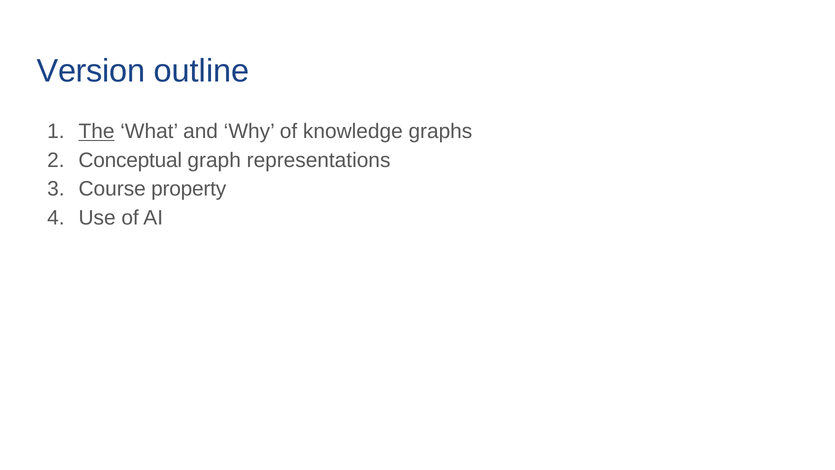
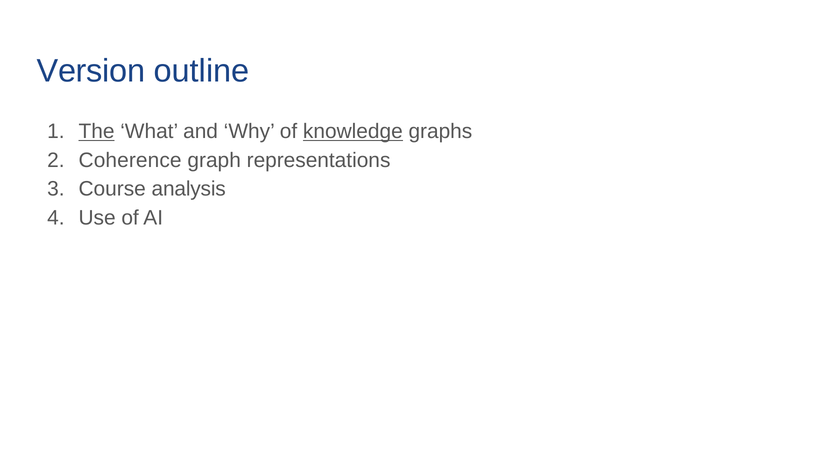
knowledge underline: none -> present
Conceptual: Conceptual -> Coherence
property: property -> analysis
